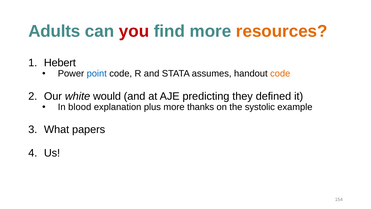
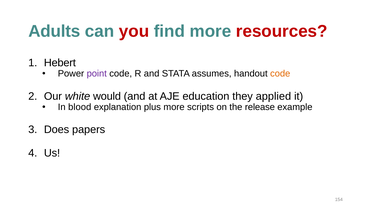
resources colour: orange -> red
point colour: blue -> purple
predicting: predicting -> education
defined: defined -> applied
thanks: thanks -> scripts
systolic: systolic -> release
What: What -> Does
